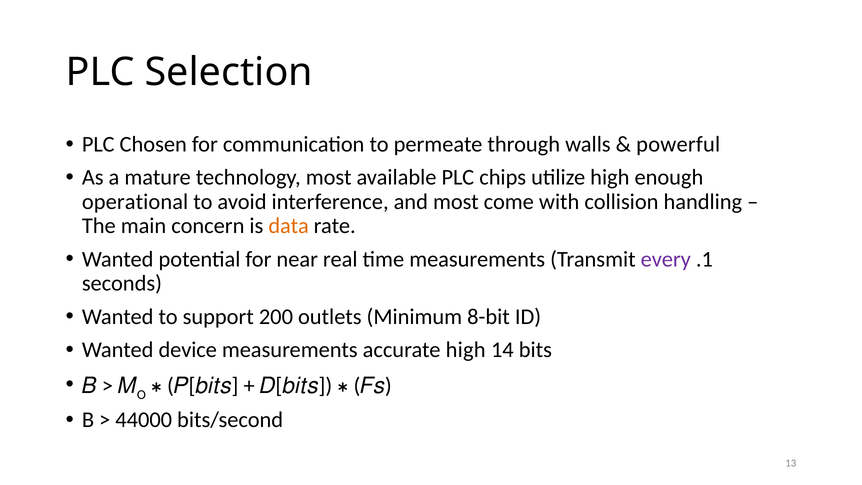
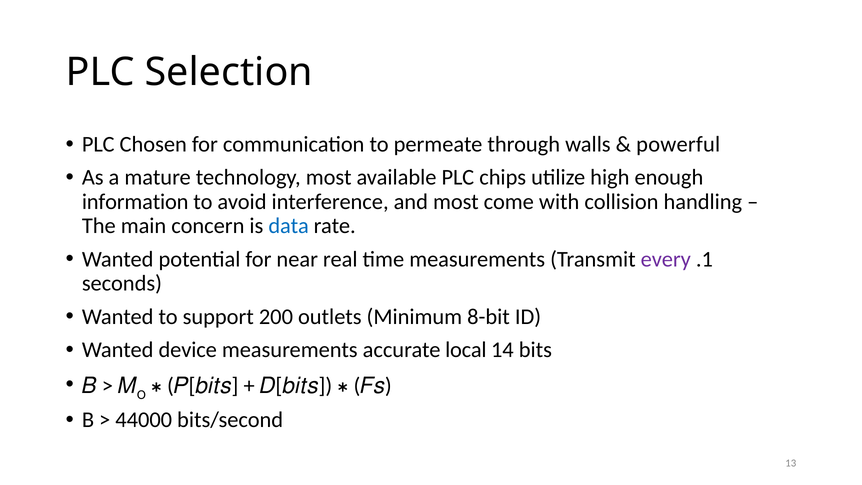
operational: operational -> information
data colour: orange -> blue
accurate high: high -> local
